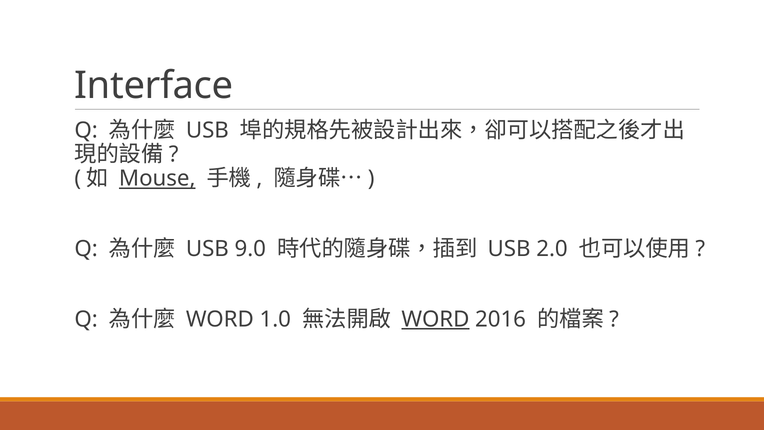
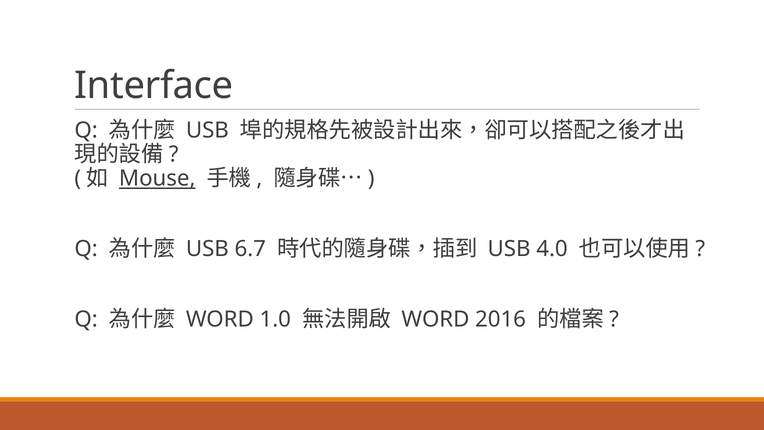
9.0: 9.0 -> 6.7
2.0: 2.0 -> 4.0
WORD at (435, 319) underline: present -> none
